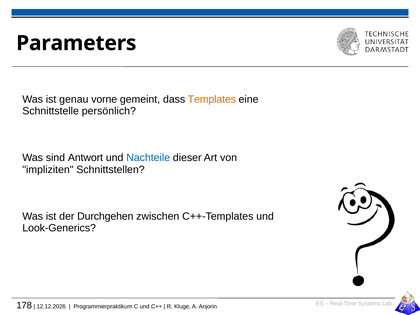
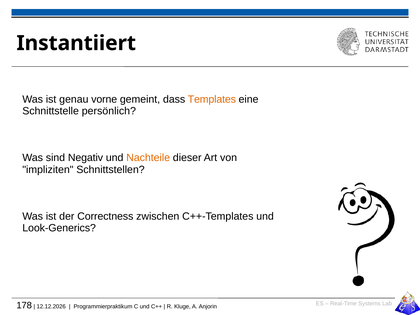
Parameters: Parameters -> Instantiiert
Antwort: Antwort -> Negativ
Nachteile colour: blue -> orange
Durchgehen: Durchgehen -> Correctness
